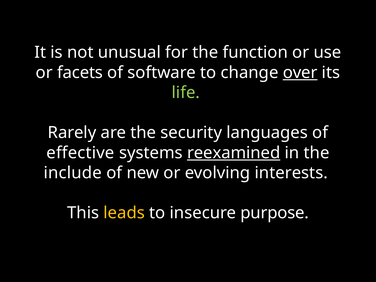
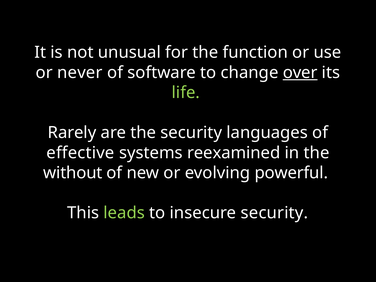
facets: facets -> never
reexamined underline: present -> none
include: include -> without
interests: interests -> powerful
leads colour: yellow -> light green
insecure purpose: purpose -> security
